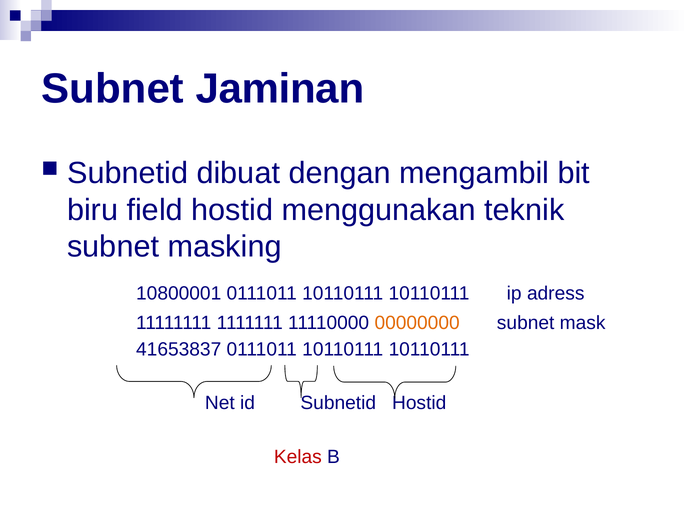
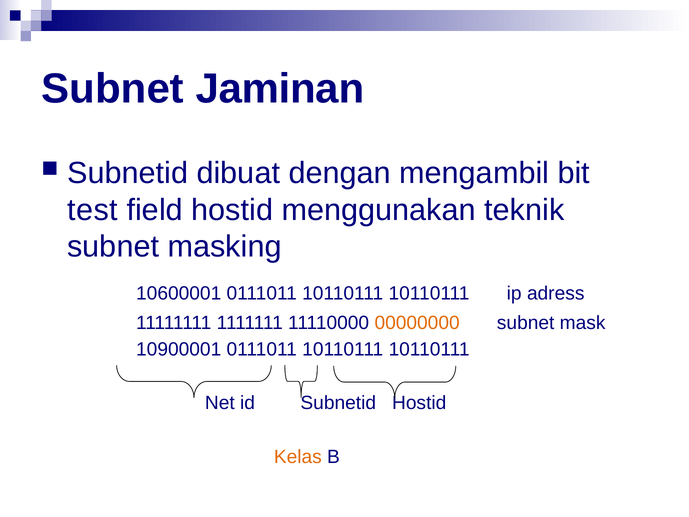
biru: biru -> test
10800001: 10800001 -> 10600001
41653837: 41653837 -> 10900001
Kelas colour: red -> orange
